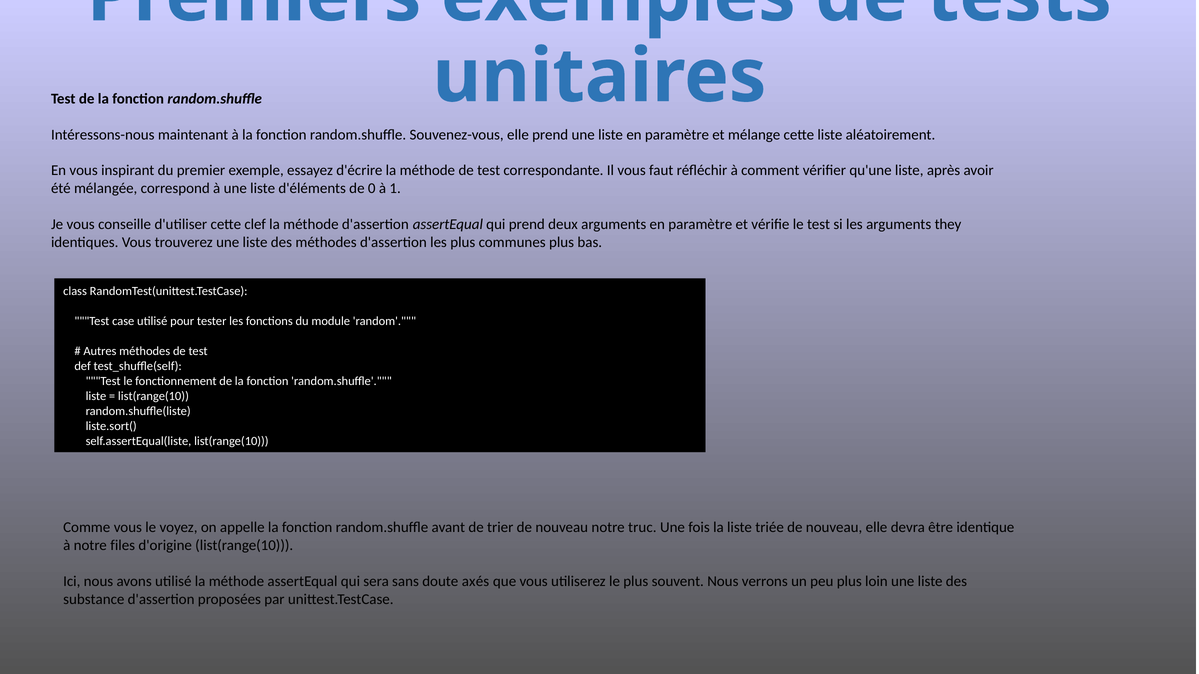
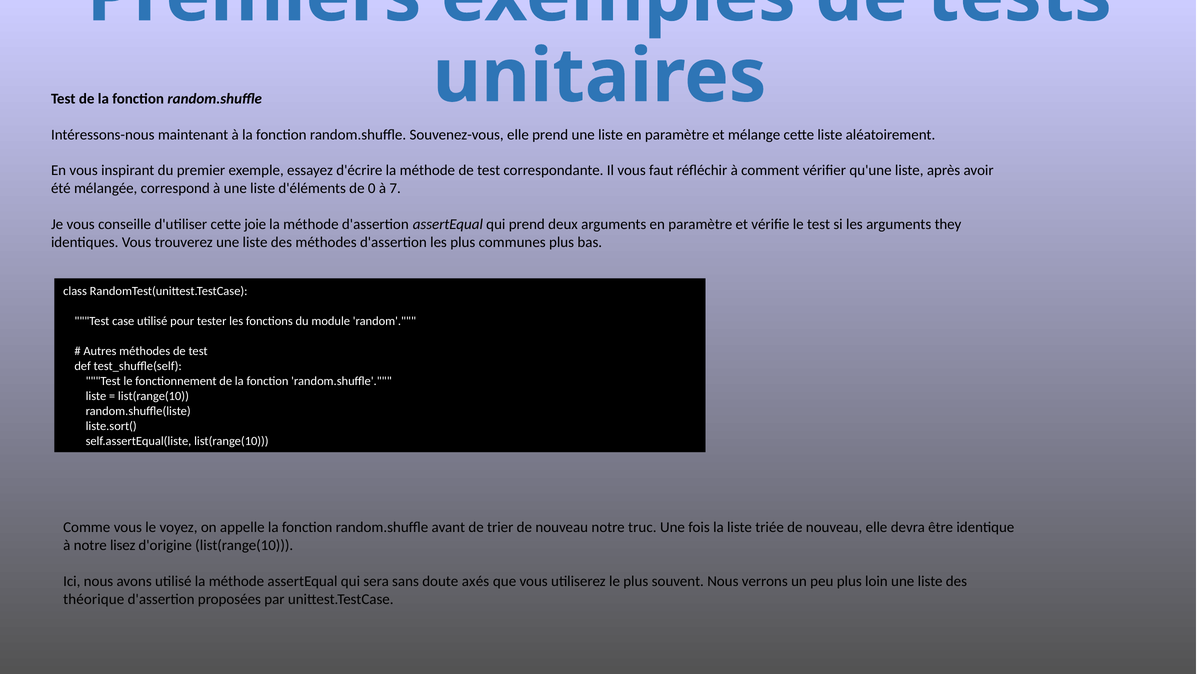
1: 1 -> 7
clef: clef -> joie
files: files -> lisez
substance: substance -> théorique
